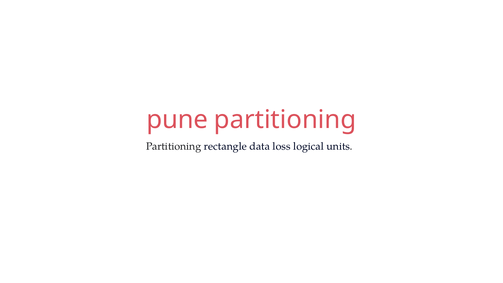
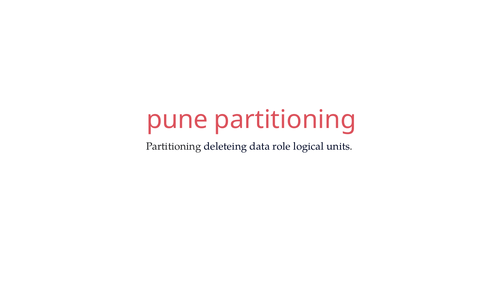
rectangle: rectangle -> deleteing
loss: loss -> role
